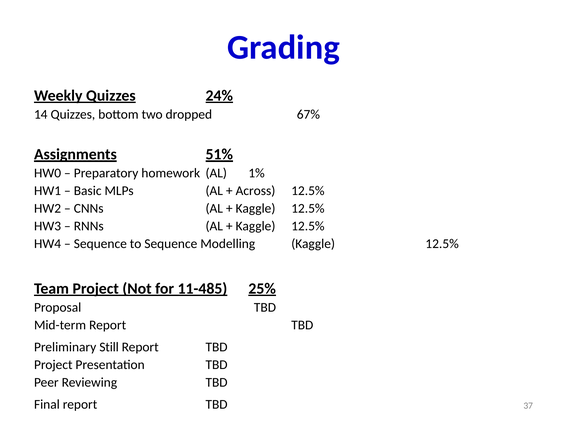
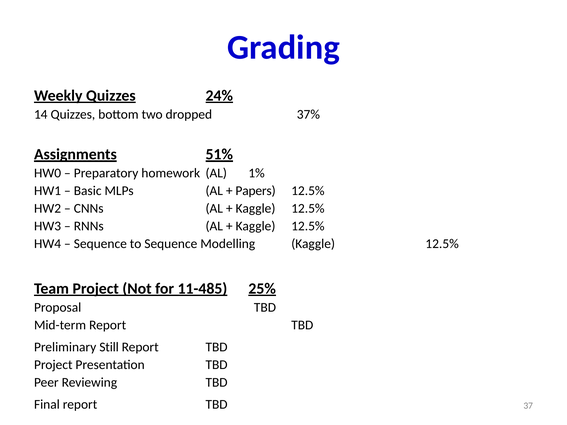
67%: 67% -> 37%
Across: Across -> Papers
